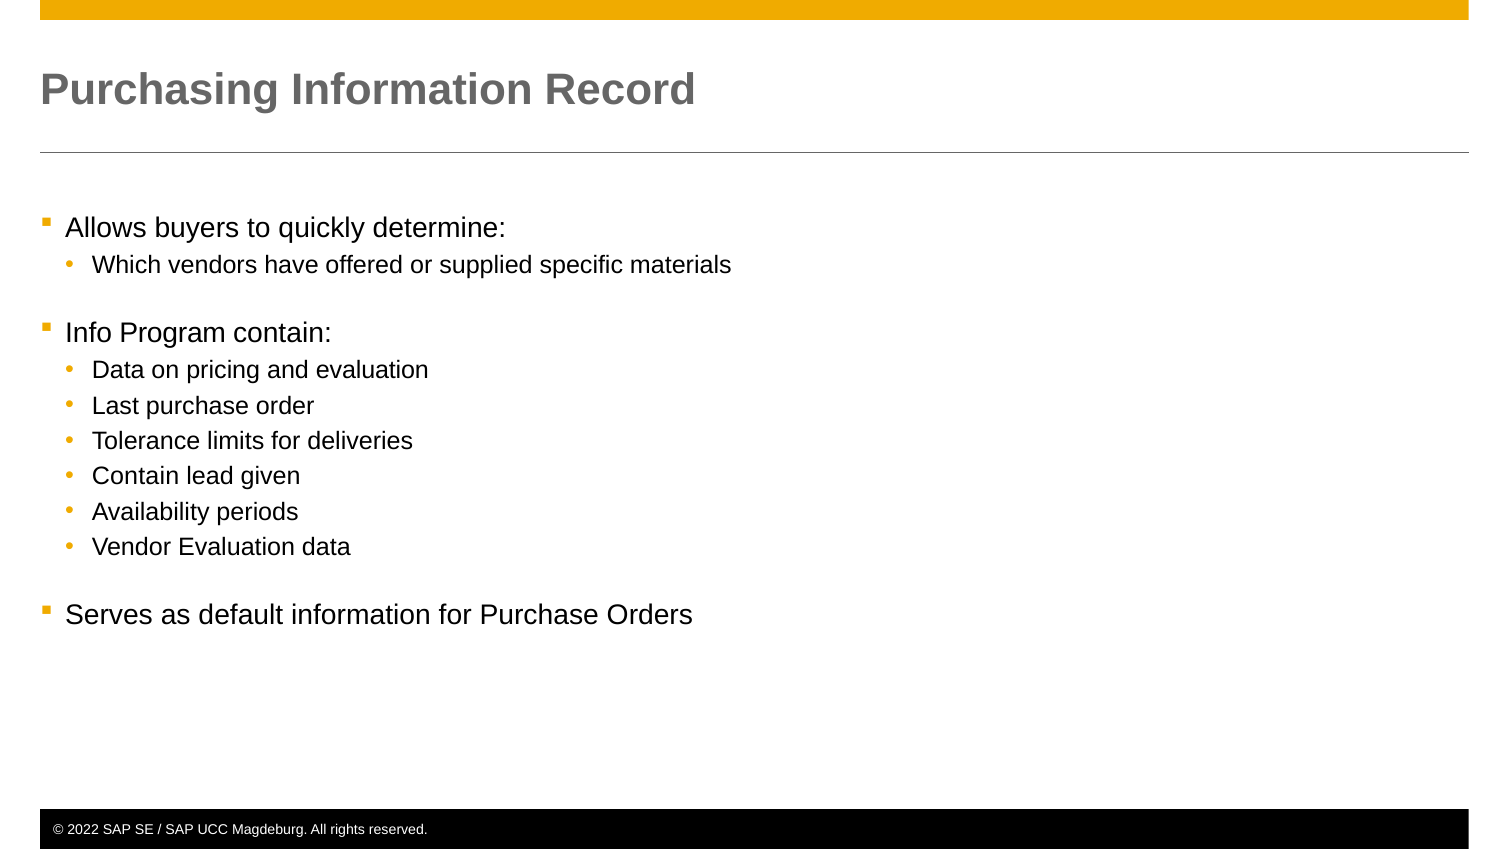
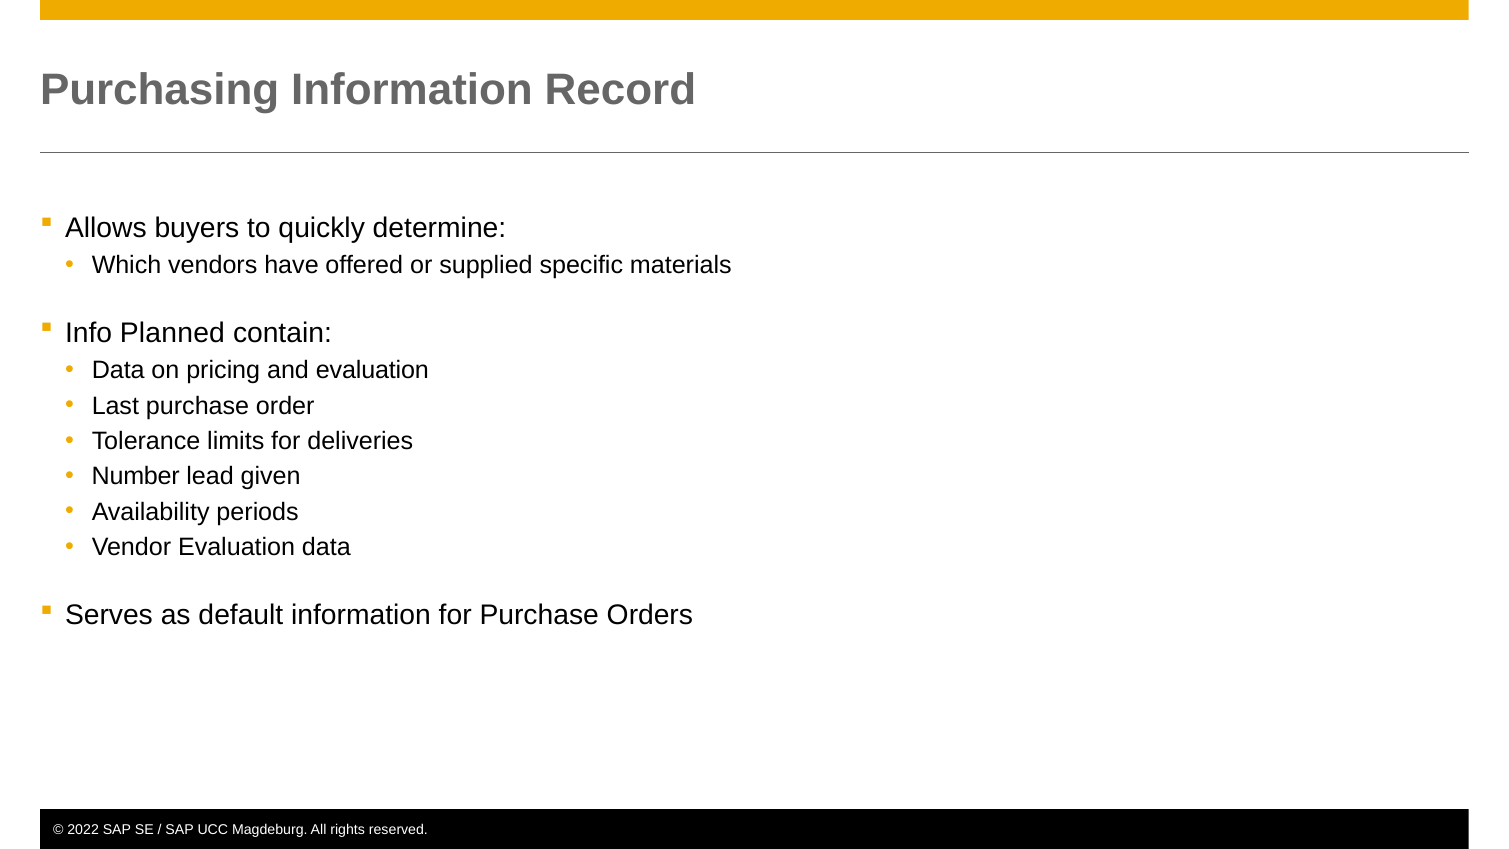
Program: Program -> Planned
Contain at (136, 477): Contain -> Number
